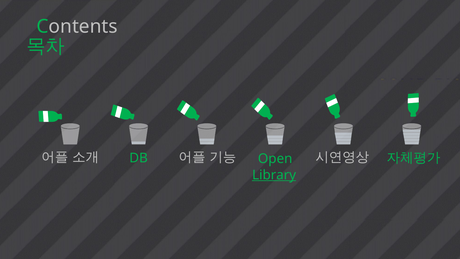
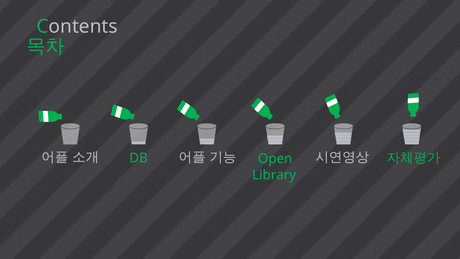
Library underline: present -> none
